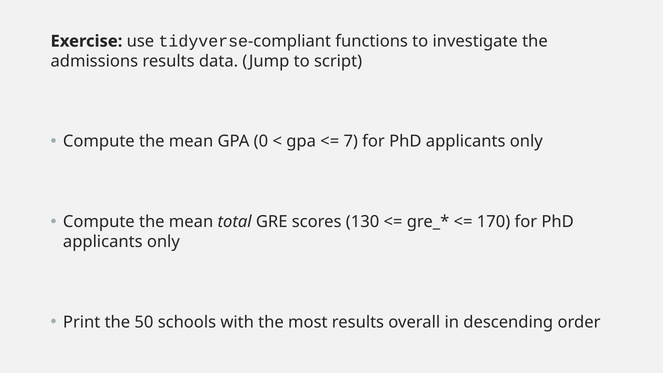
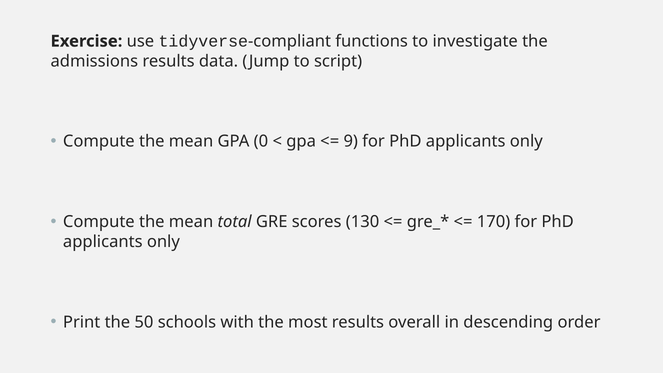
7: 7 -> 9
